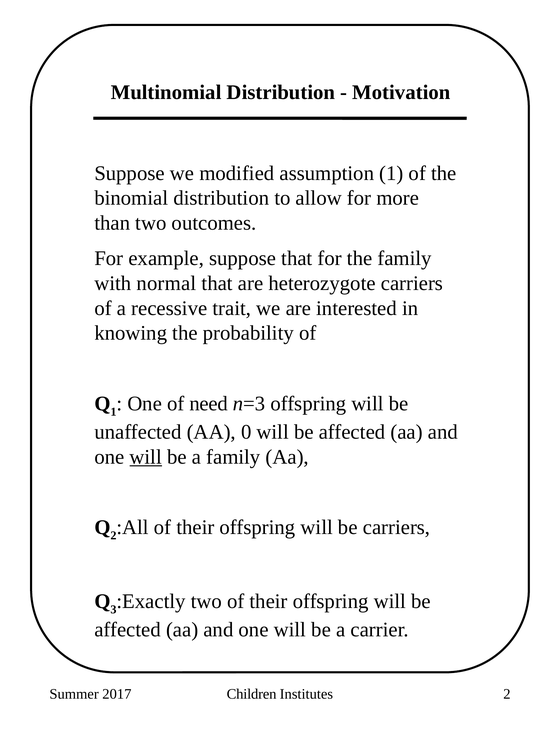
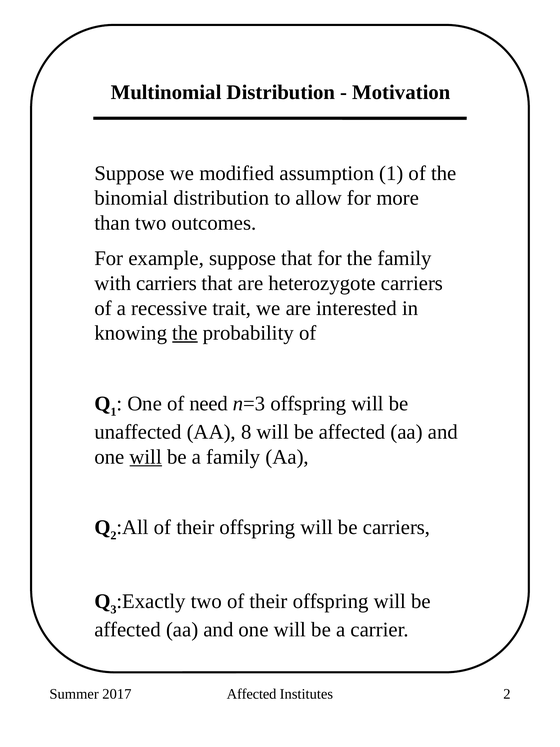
with normal: normal -> carriers
the at (185, 333) underline: none -> present
0: 0 -> 8
2017 Children: Children -> Affected
